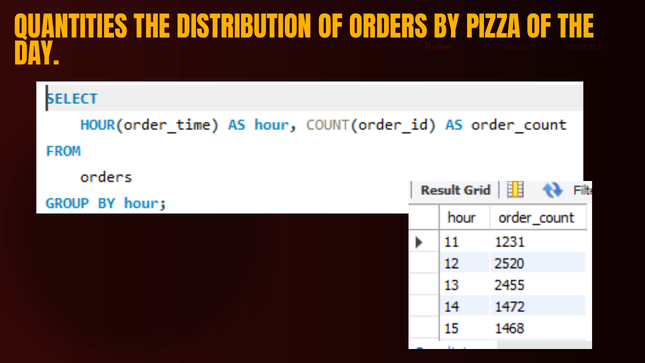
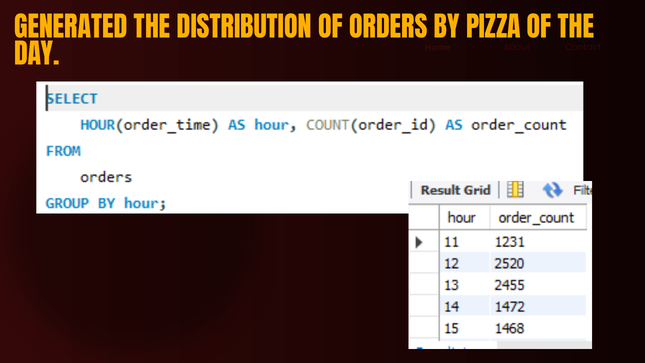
QUANTITIES: QUANTITIES -> GENERATED
